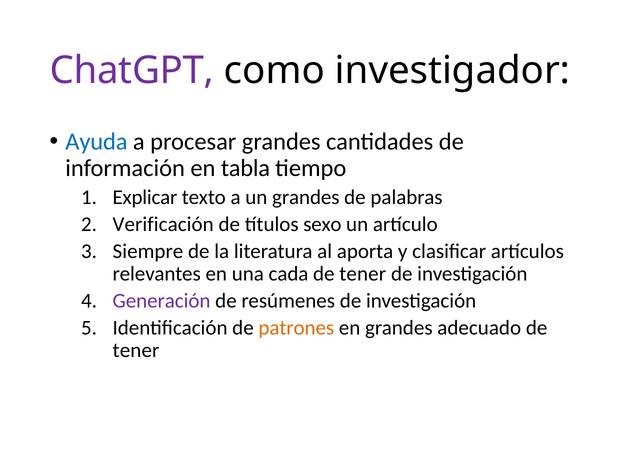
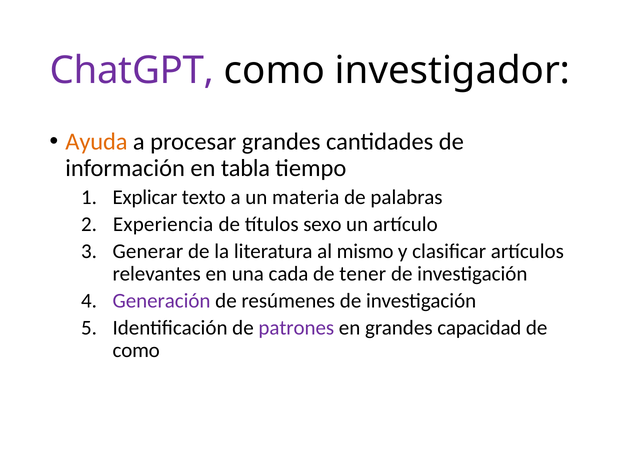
Ayuda colour: blue -> orange
un grandes: grandes -> materia
Verificación: Verificación -> Experiencia
Siempre: Siempre -> Generar
aporta: aporta -> mismo
patrones colour: orange -> purple
adecuado: adecuado -> capacidad
tener at (136, 351): tener -> como
